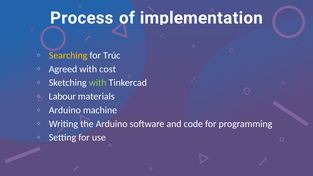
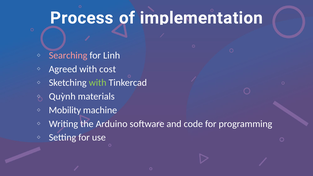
Searching colour: yellow -> pink
Trúc: Trúc -> Linh
Labour: Labour -> Quỳnh
Arduino at (65, 110): Arduino -> Mobility
